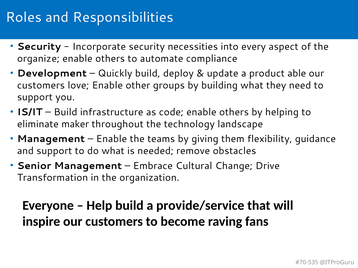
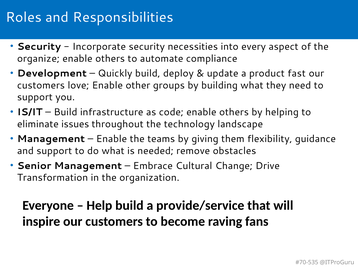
able: able -> fast
maker: maker -> issues
